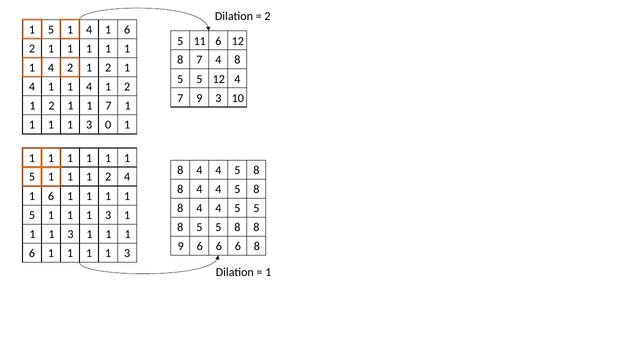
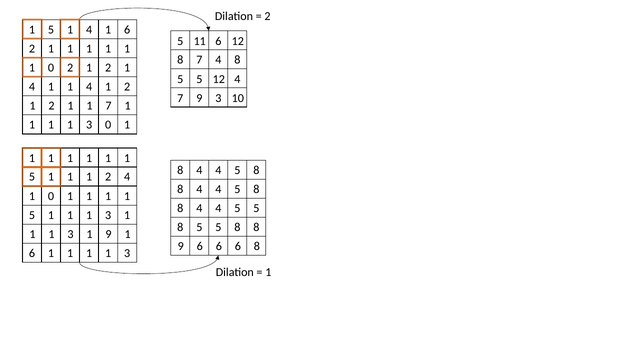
4 at (51, 68): 4 -> 0
6 at (51, 196): 6 -> 0
1 at (109, 234): 1 -> 9
